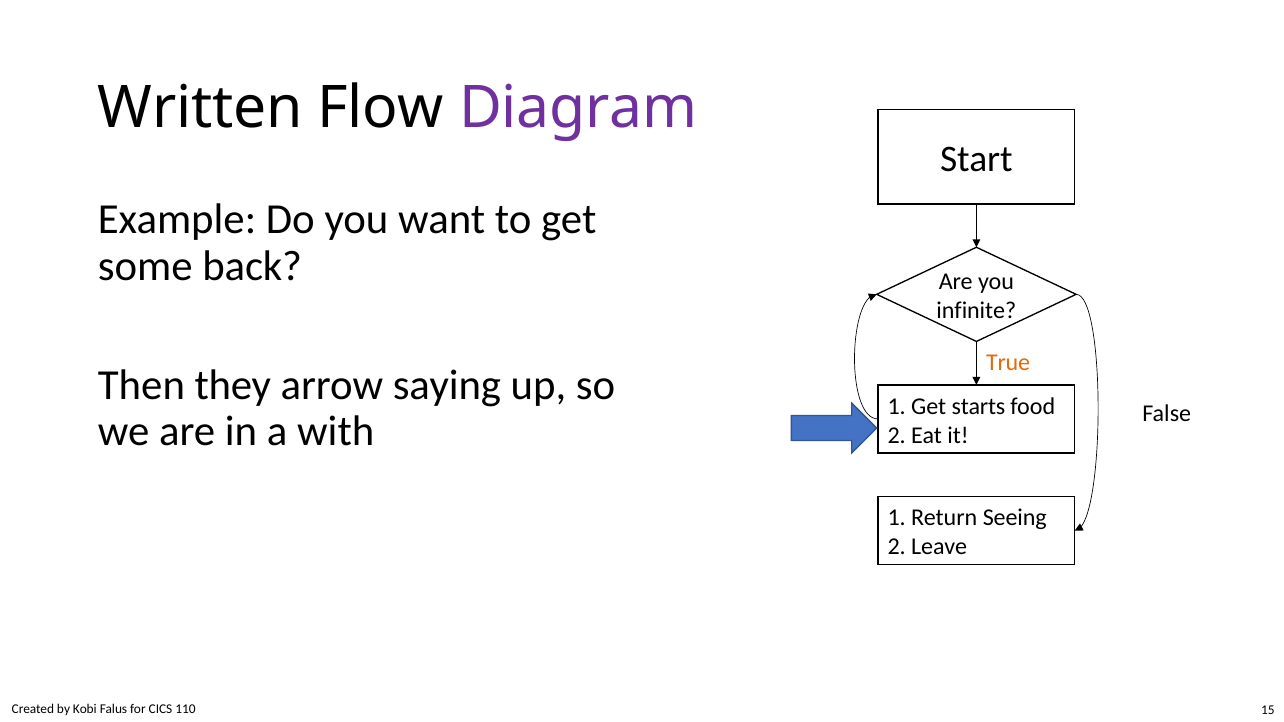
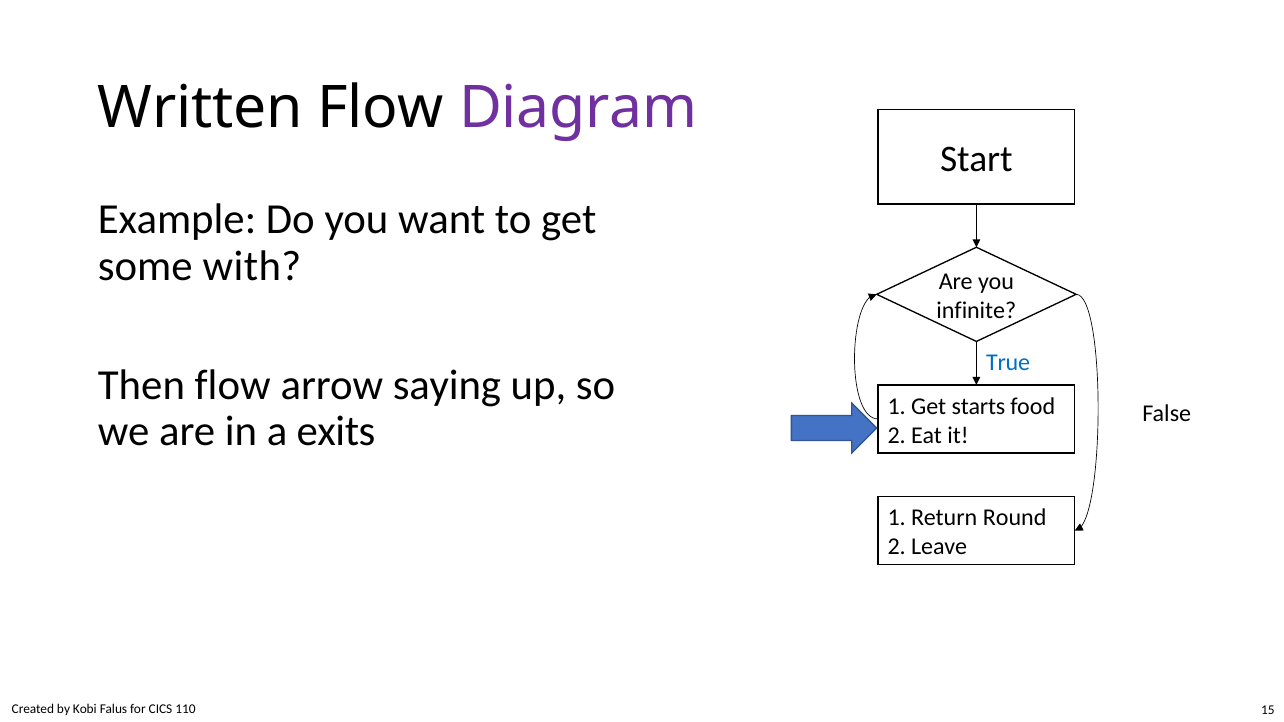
back: back -> with
True colour: orange -> blue
Then they: they -> flow
with: with -> exits
Seeing: Seeing -> Round
